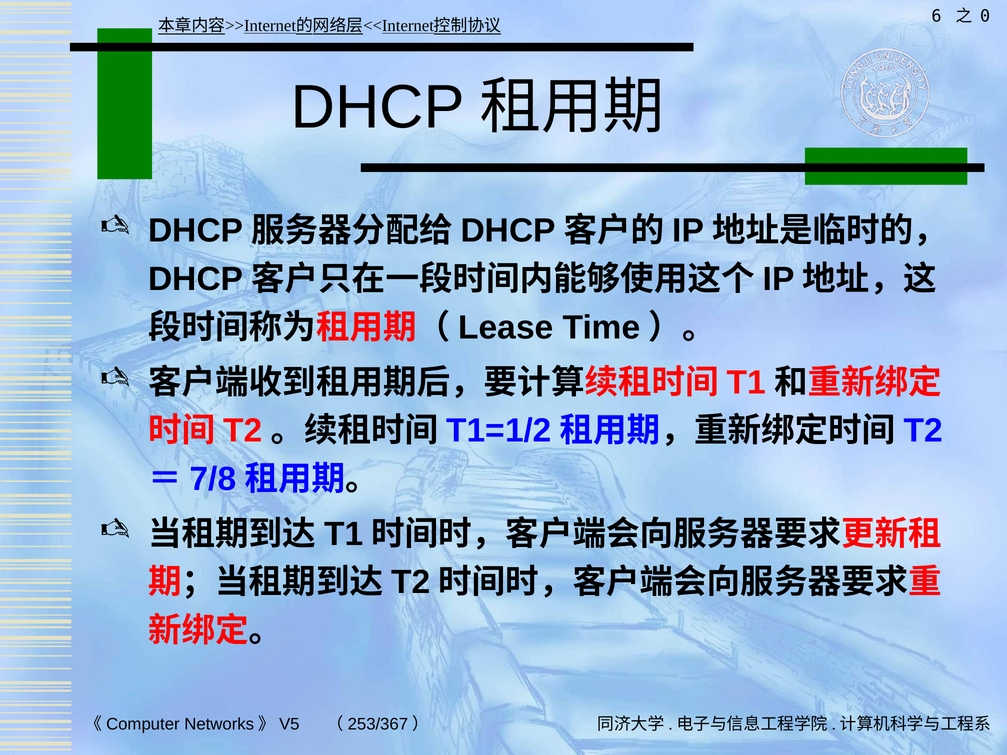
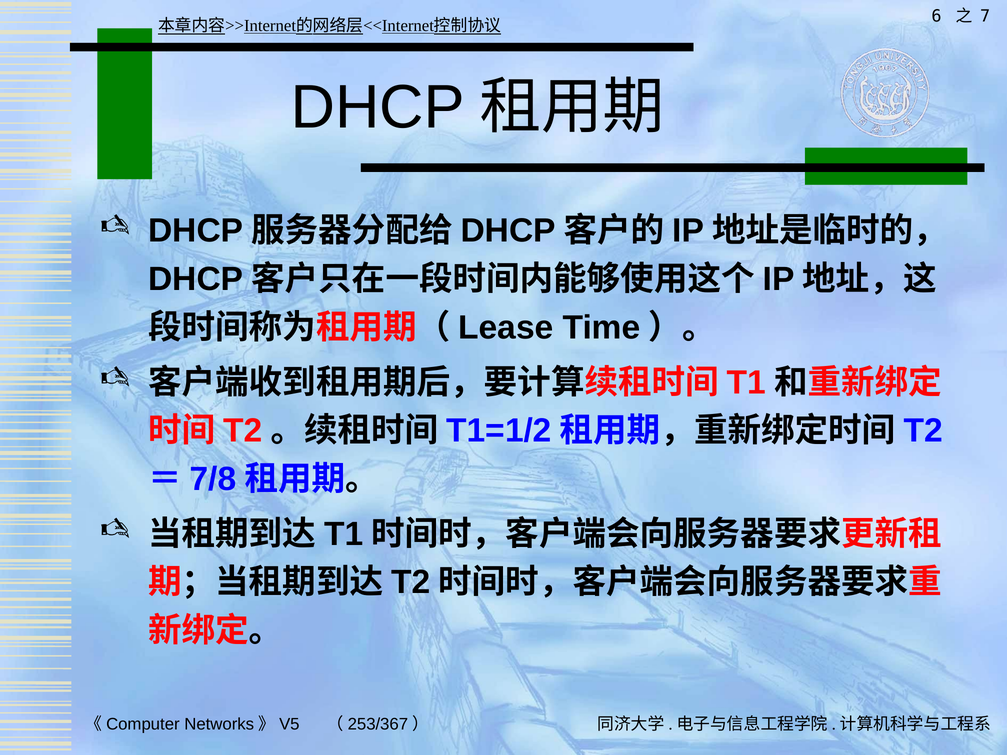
0: 0 -> 7
